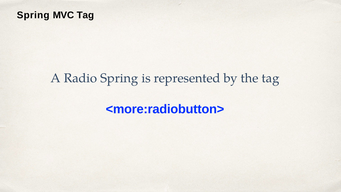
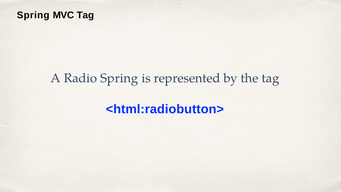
<more:radiobutton>: <more:radiobutton> -> <html:radiobutton>
